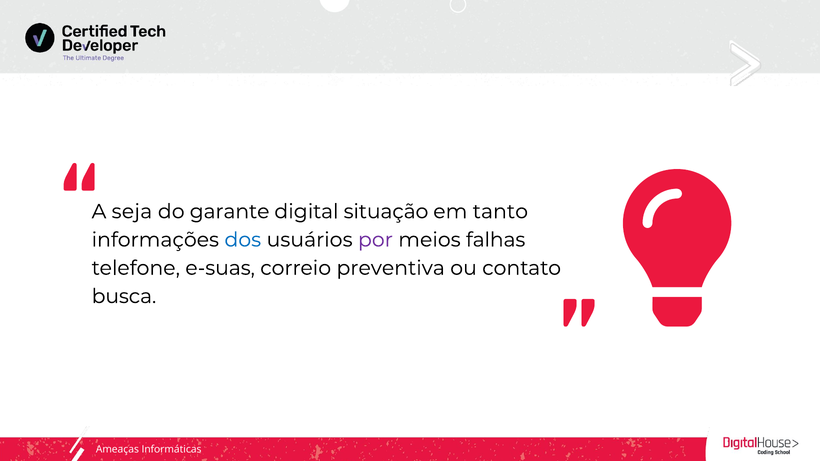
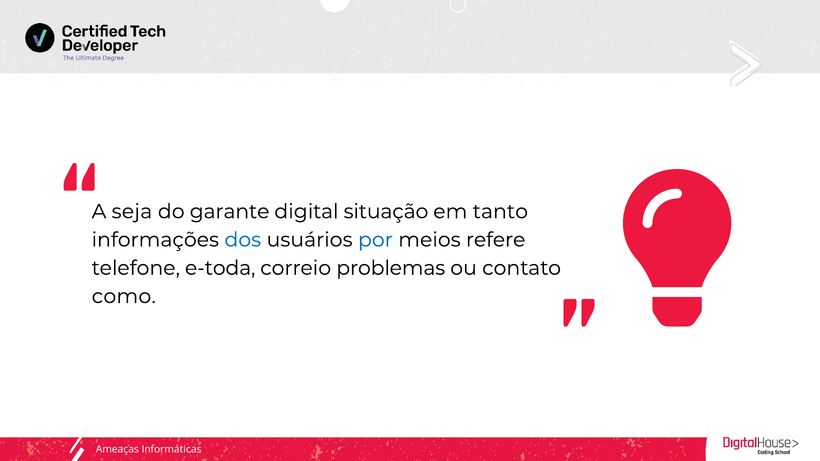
por colour: purple -> blue
falhas: falhas -> refere
e-suas: e-suas -> e-toda
preventiva: preventiva -> problemas
busca: busca -> como
